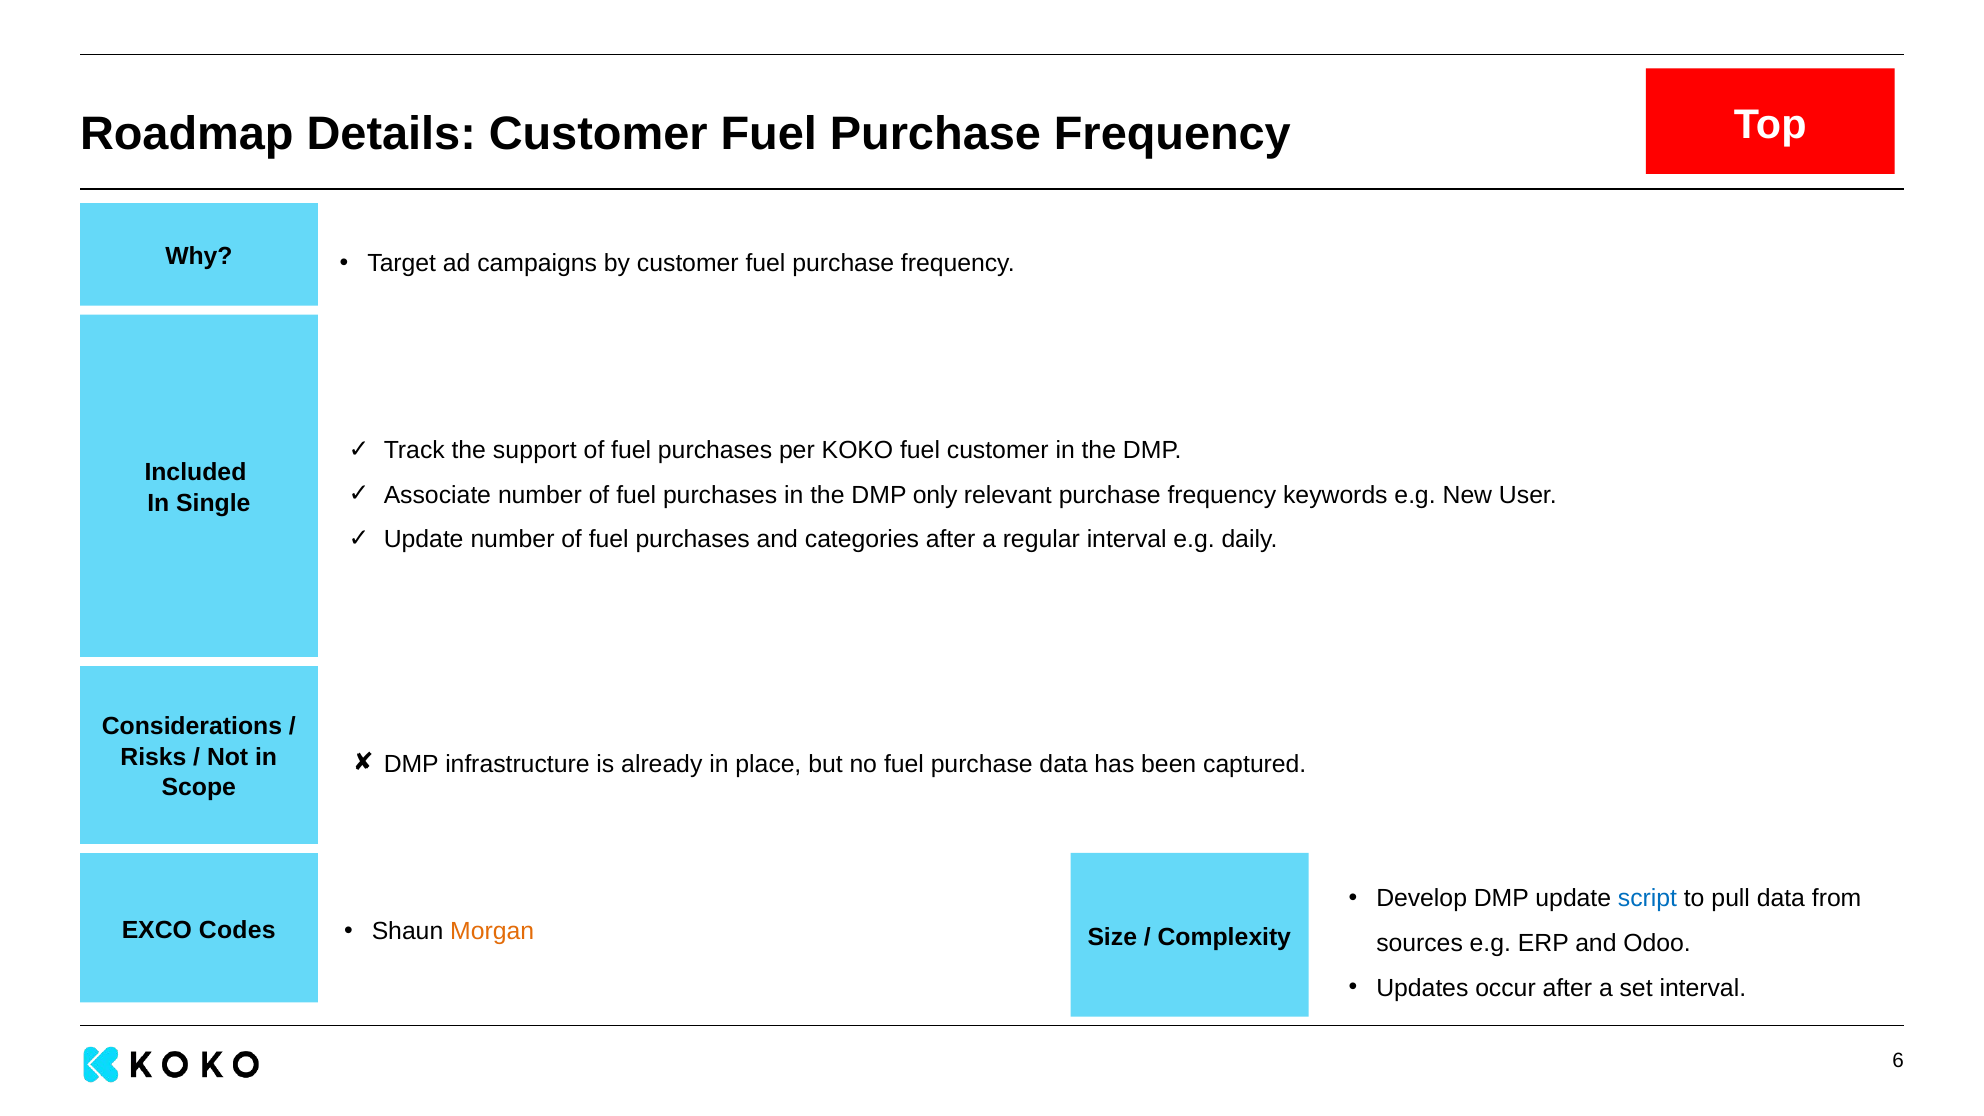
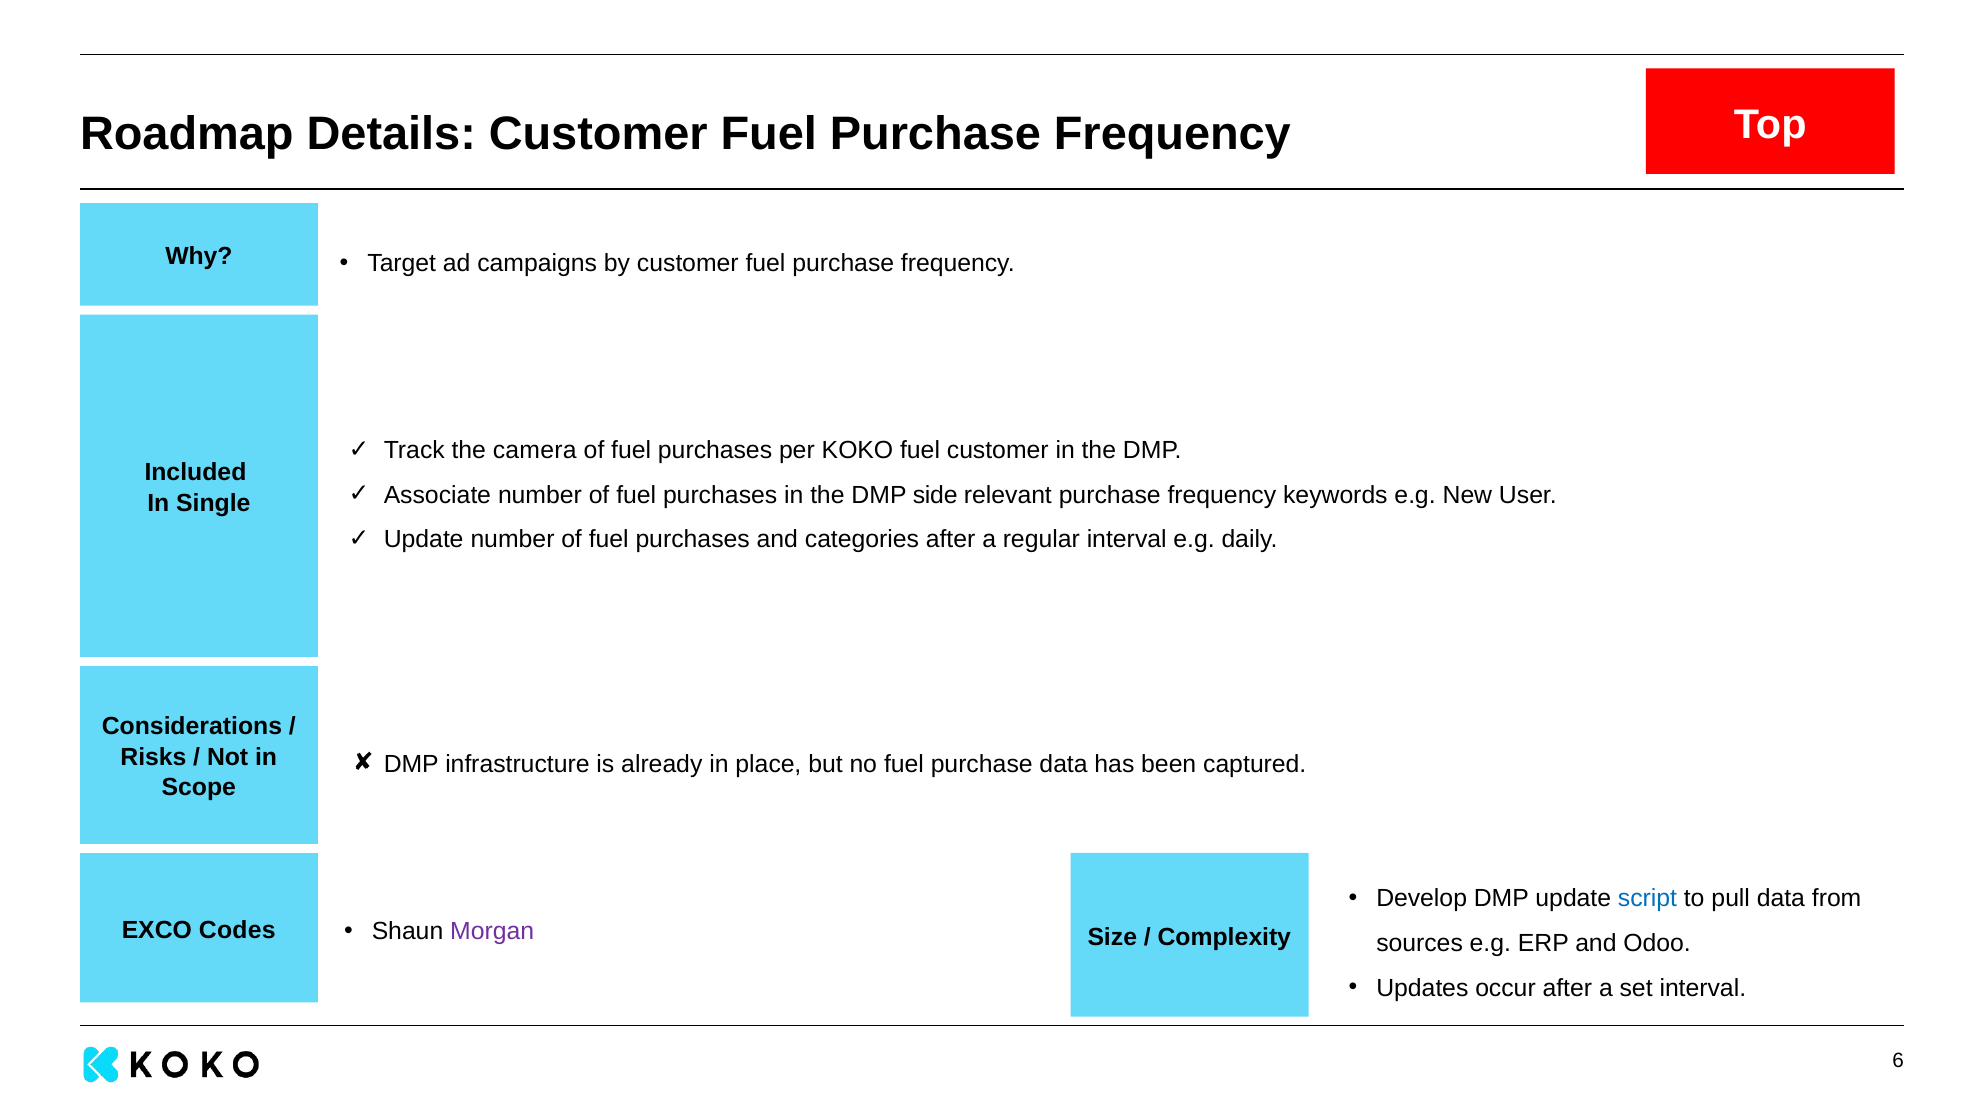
support: support -> camera
only: only -> side
Morgan colour: orange -> purple
